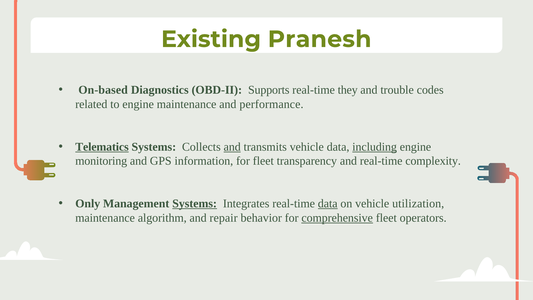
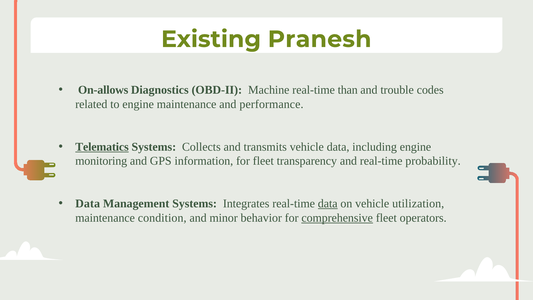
On-based: On-based -> On-allows
Supports: Supports -> Machine
they: they -> than
and at (232, 147) underline: present -> none
including underline: present -> none
complexity: complexity -> probability
Only at (88, 204): Only -> Data
Systems at (195, 204) underline: present -> none
algorithm: algorithm -> condition
repair: repair -> minor
